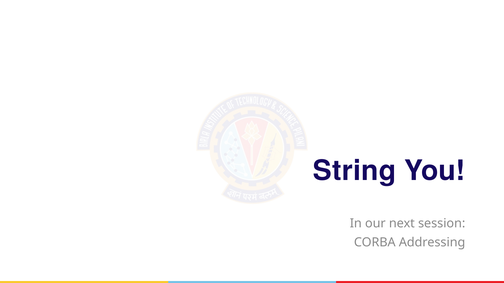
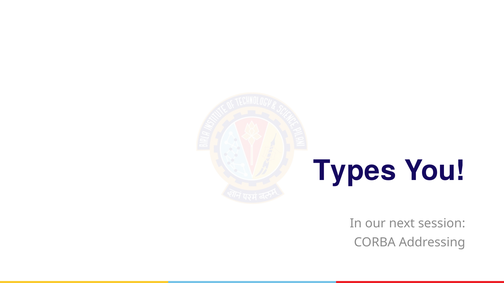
String: String -> Types
